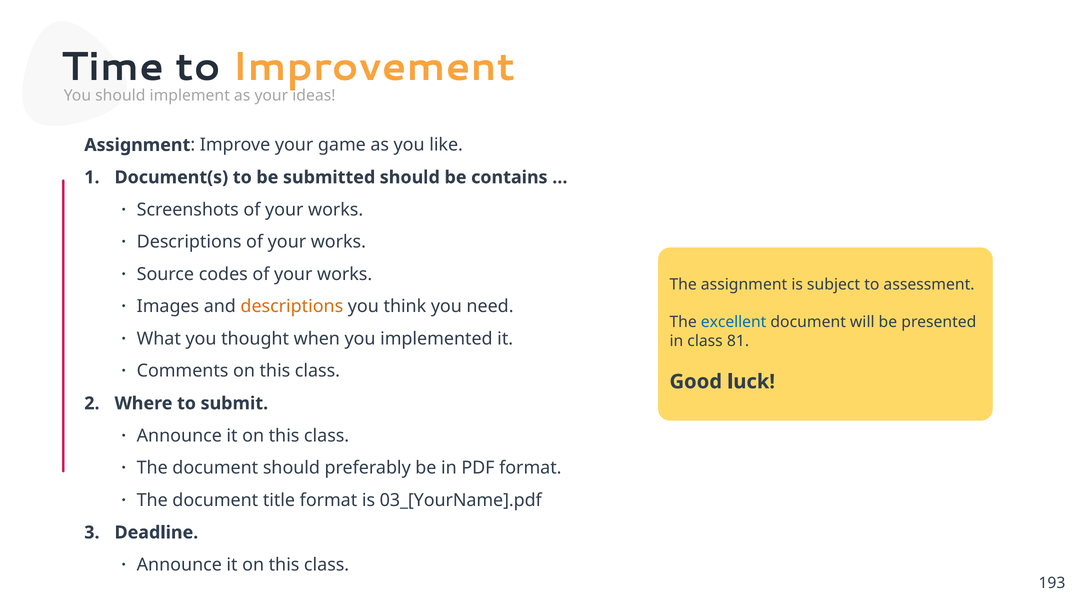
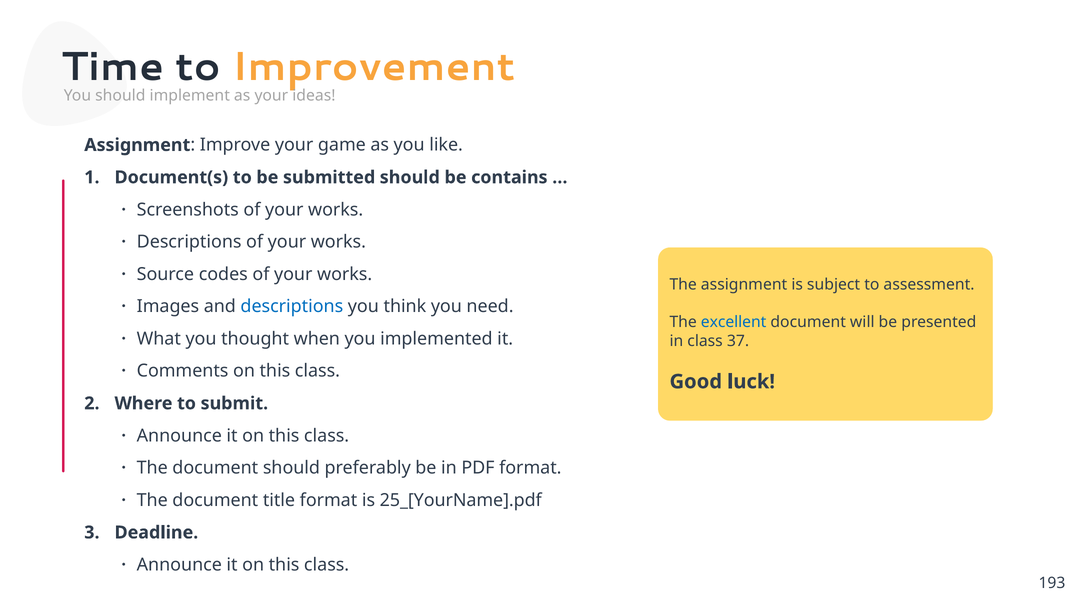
descriptions colour: orange -> blue
81: 81 -> 37
03_[YourName].pdf: 03_[YourName].pdf -> 25_[YourName].pdf
